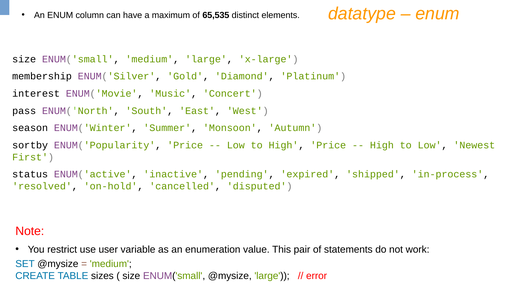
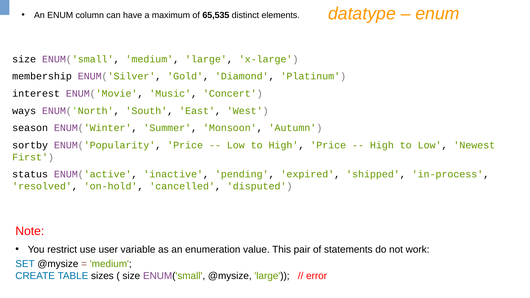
pass: pass -> ways
